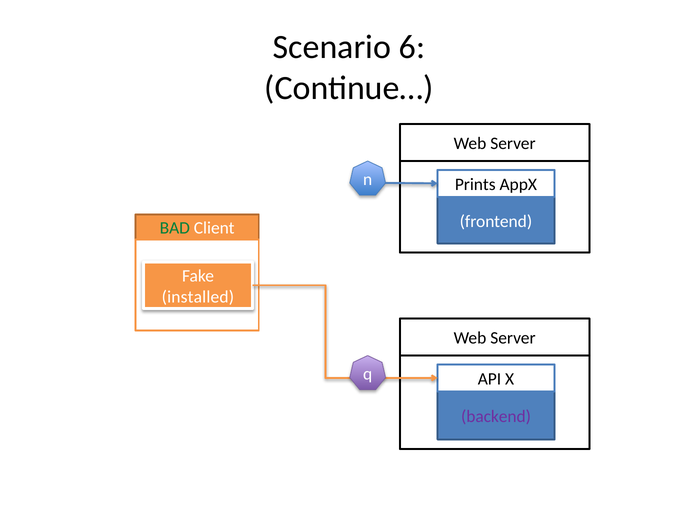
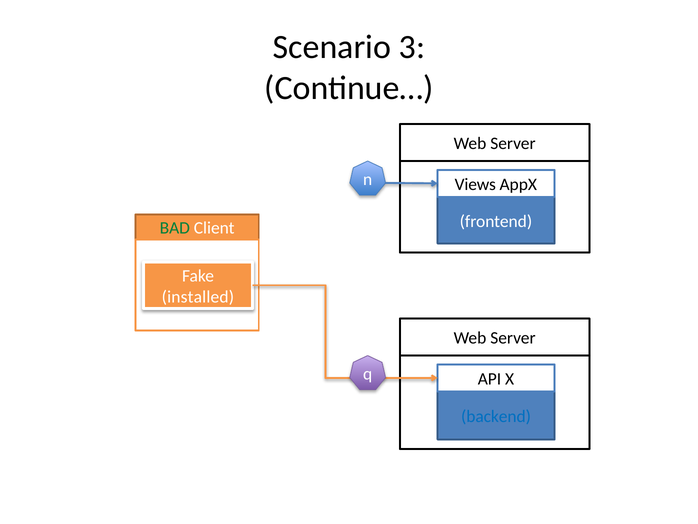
6: 6 -> 3
Prints: Prints -> Views
backend colour: purple -> blue
